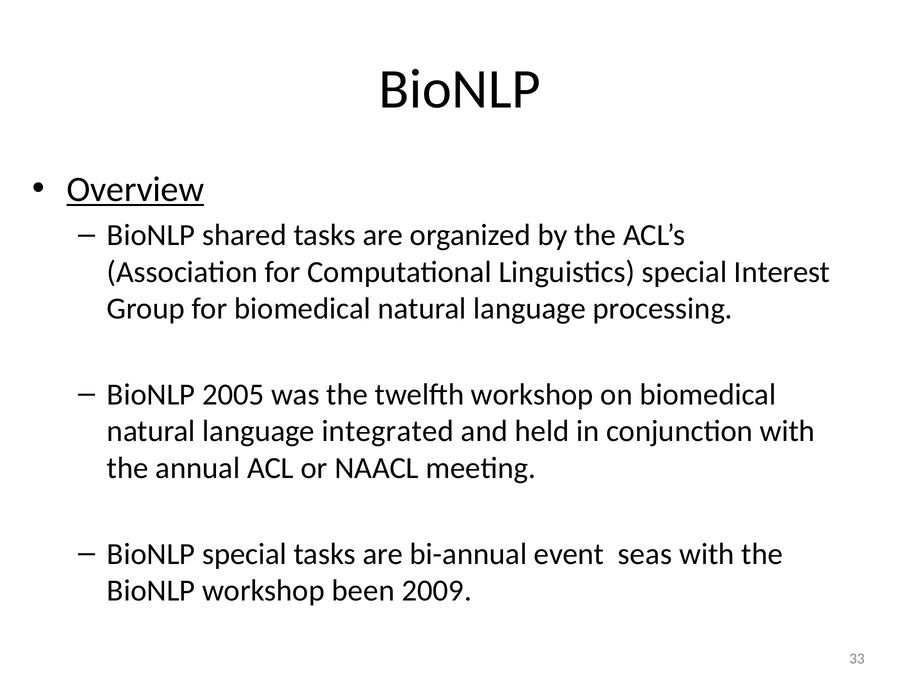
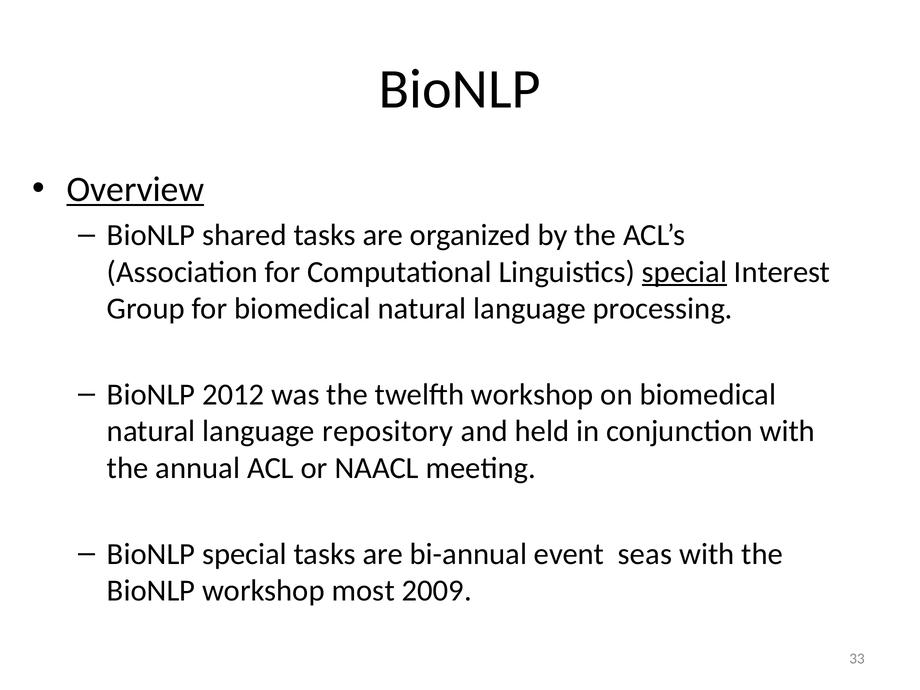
special at (685, 272) underline: none -> present
2005: 2005 -> 2012
integrated: integrated -> repository
been: been -> most
